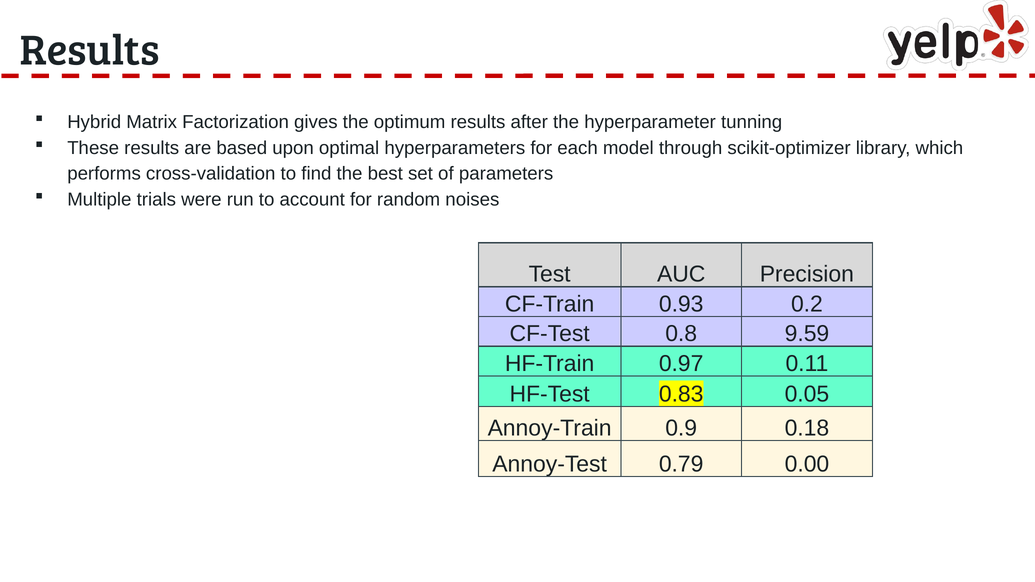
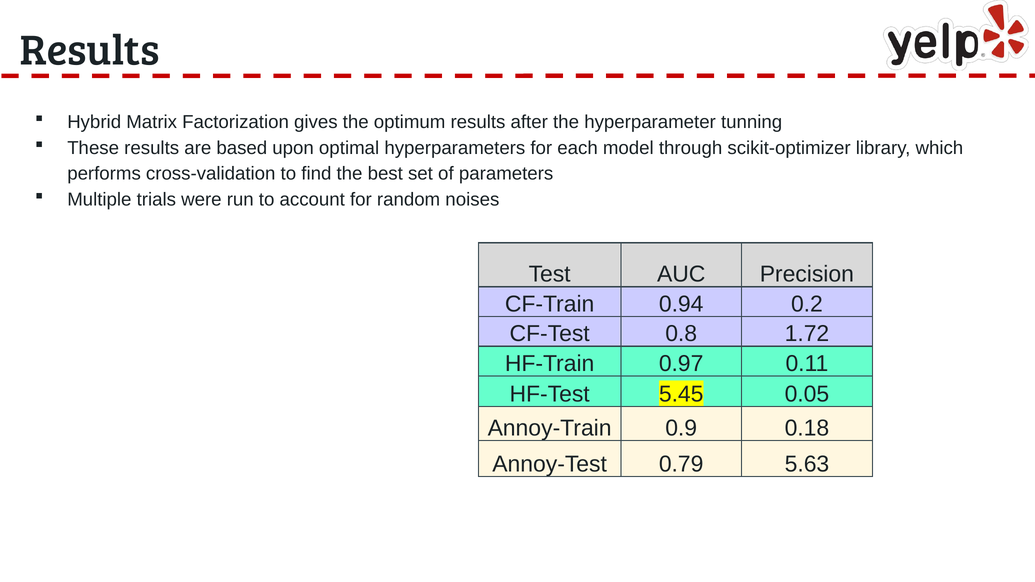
0.93: 0.93 -> 0.94
9.59: 9.59 -> 1.72
0.83: 0.83 -> 5.45
0.00: 0.00 -> 5.63
